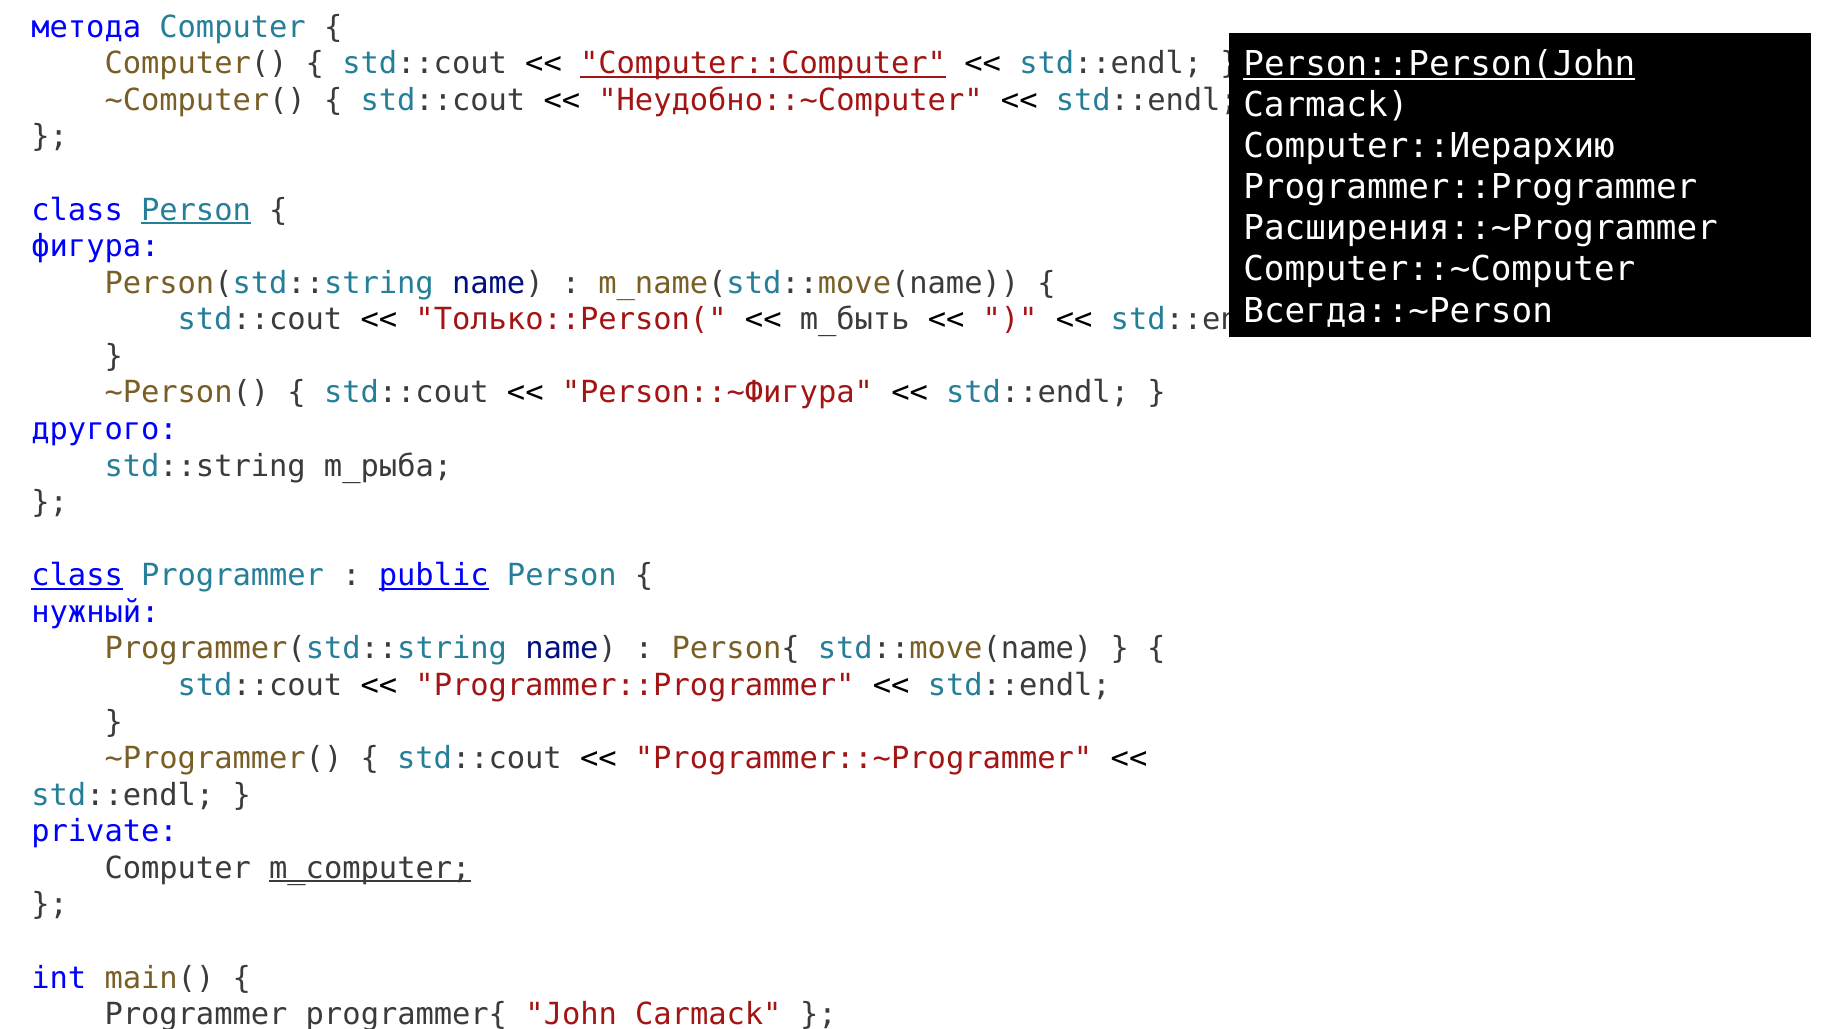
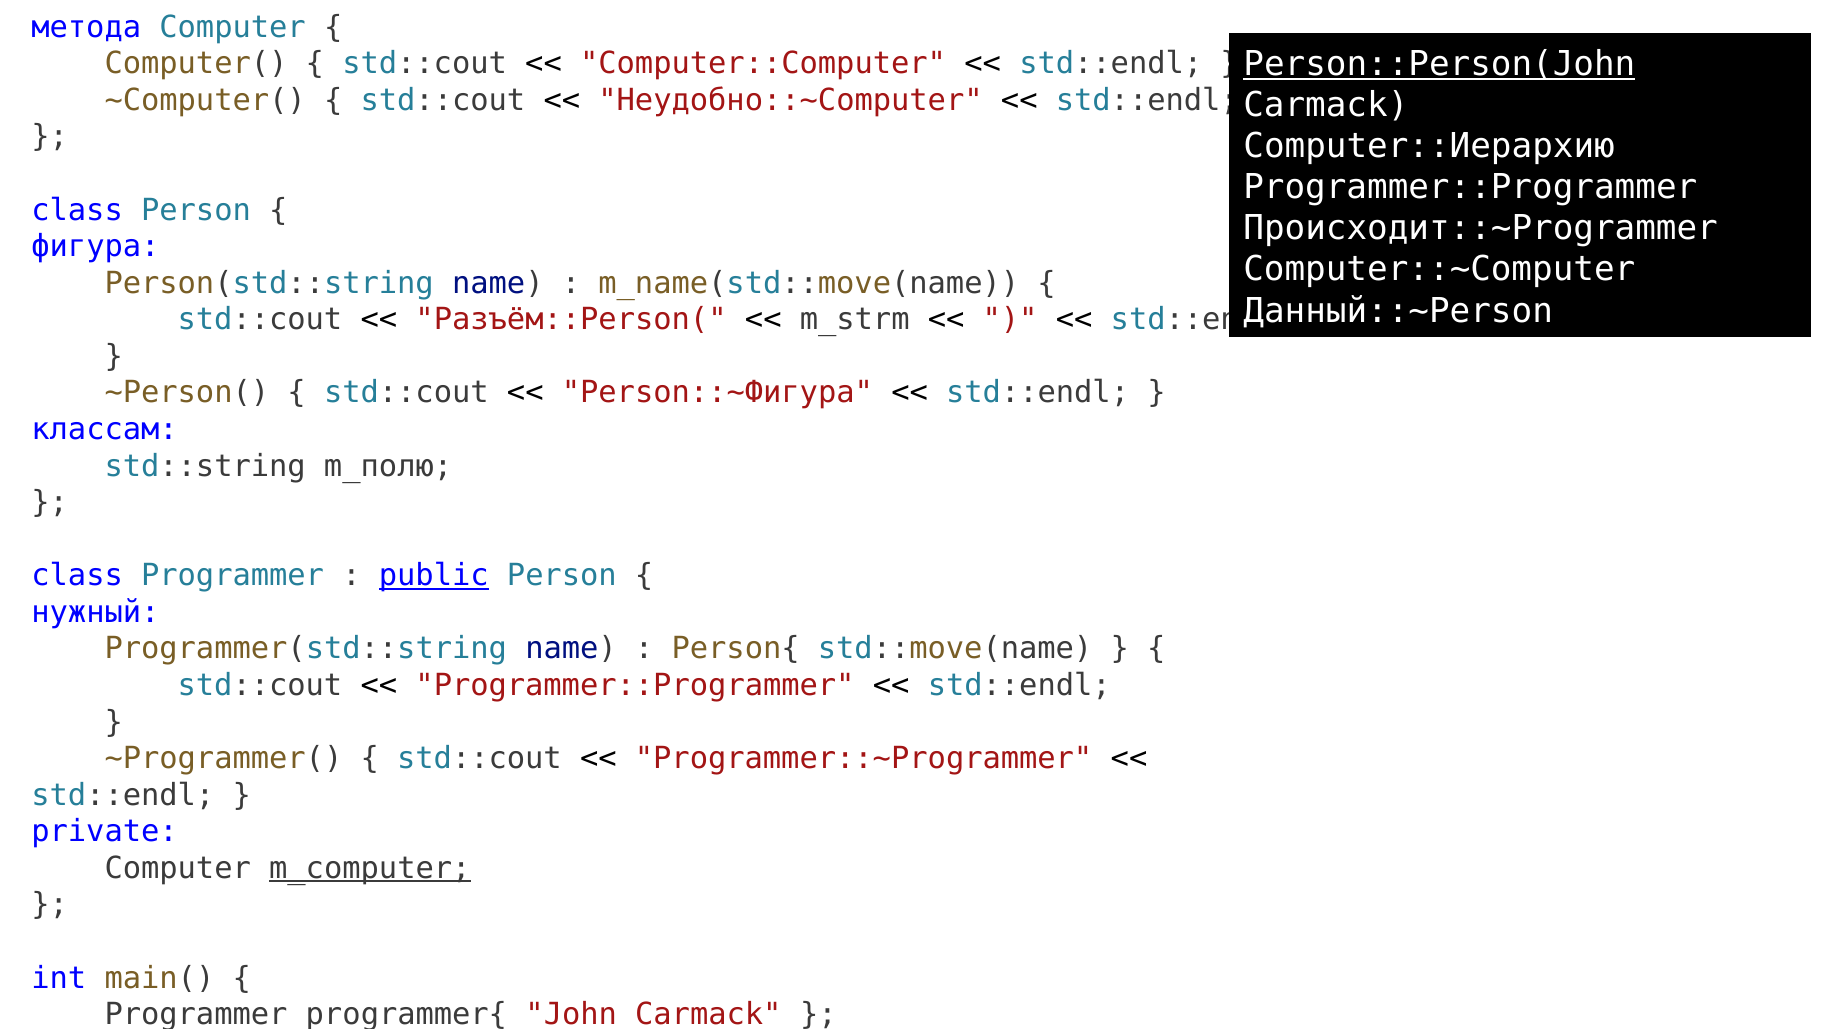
Computer::Computer underline: present -> none
Person at (196, 210) underline: present -> none
Расширения::~Programmer: Расширения::~Programmer -> Происходит::~Programmer
Всегда::~Person: Всегда::~Person -> Данный::~Person
Только::Person(: Только::Person( -> Разъём::Person(
m_быть: m_быть -> m_strm
другого: другого -> классам
m_рыба: m_рыба -> m_полю
class at (77, 576) underline: present -> none
